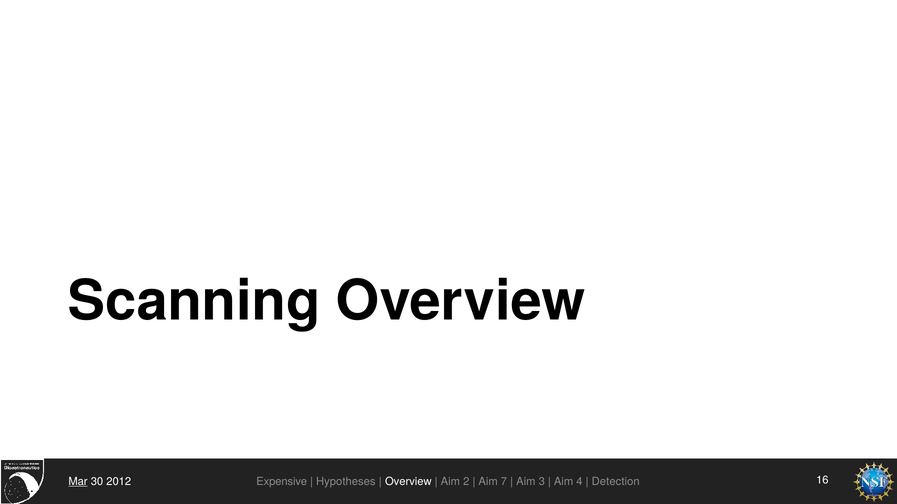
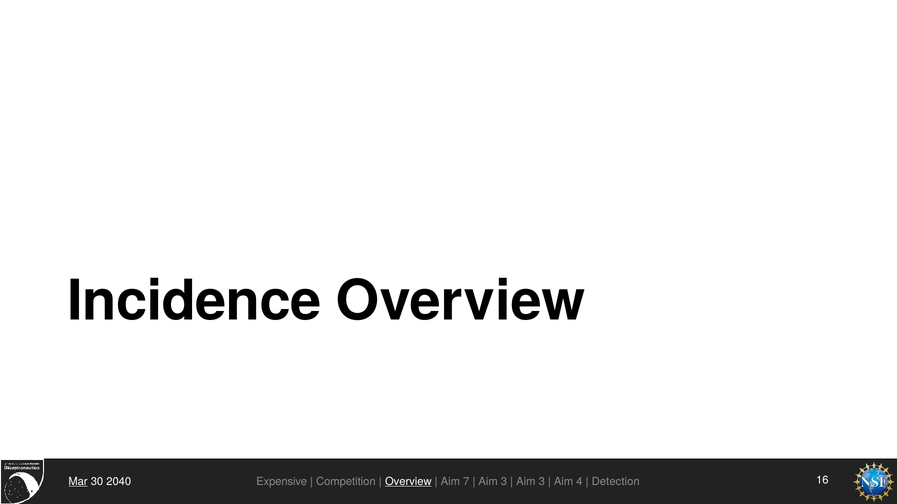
Scanning: Scanning -> Incidence
2012: 2012 -> 2040
Hypotheses: Hypotheses -> Competition
Overview at (408, 482) underline: none -> present
2: 2 -> 7
7 at (504, 482): 7 -> 3
